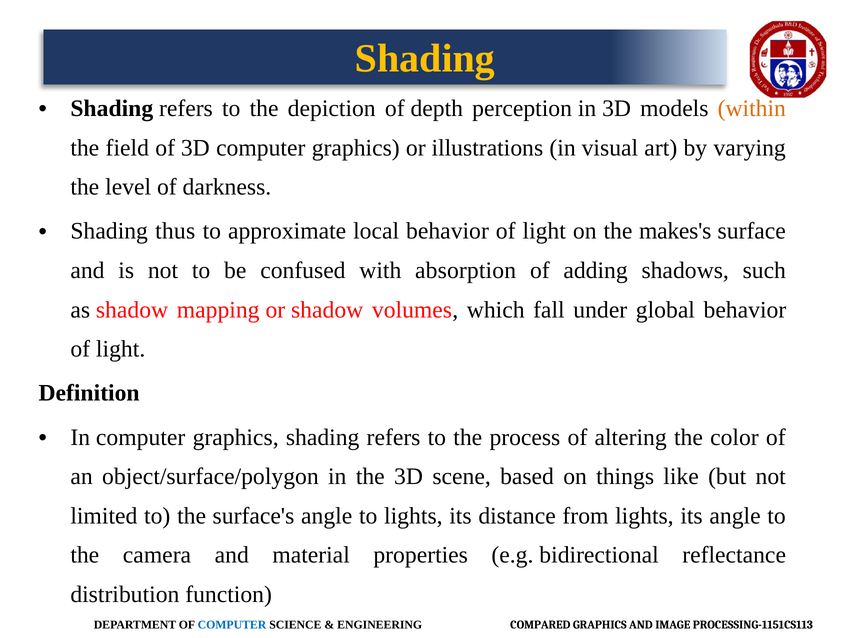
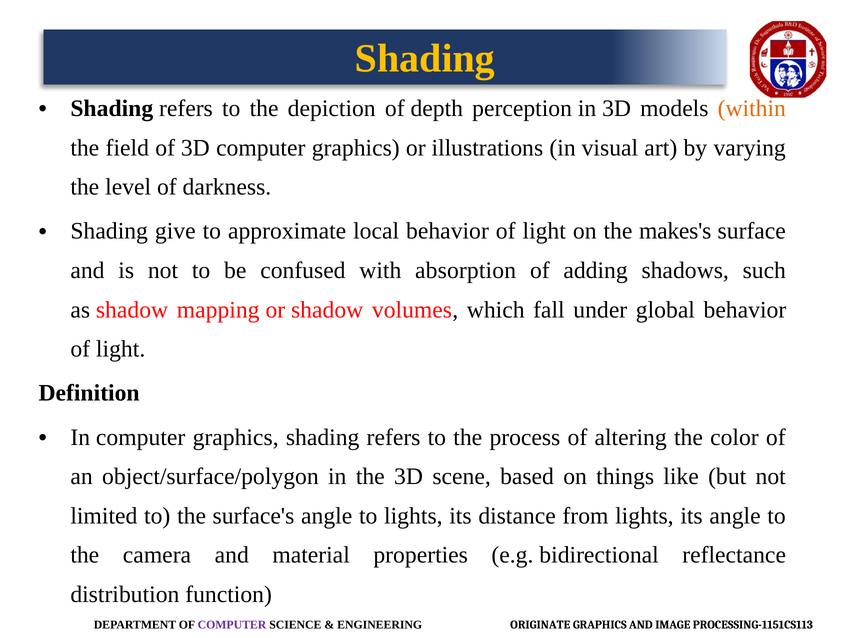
thus: thus -> give
COMPUTER at (232, 624) colour: blue -> purple
COMPARED: COMPARED -> ORIGINATE
